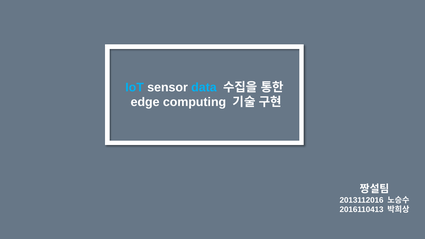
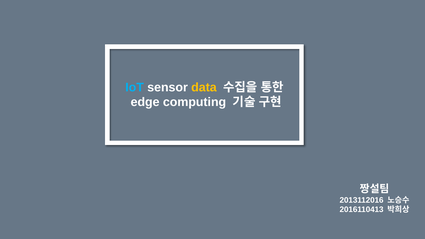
data colour: light blue -> yellow
